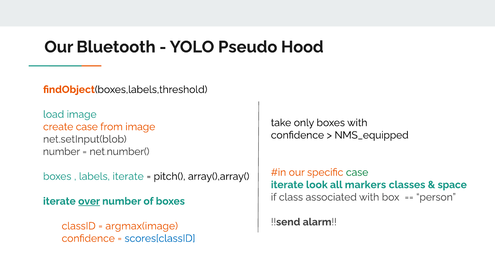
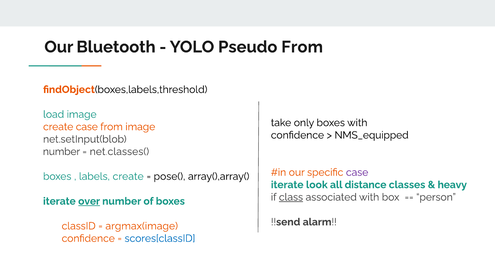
Pseudo Hood: Hood -> From
net.number(: net.number( -> net.classes(
case at (357, 172) colour: green -> purple
labels iterate: iterate -> create
pitch(: pitch( -> pose(
markers: markers -> distance
space: space -> heavy
class underline: none -> present
